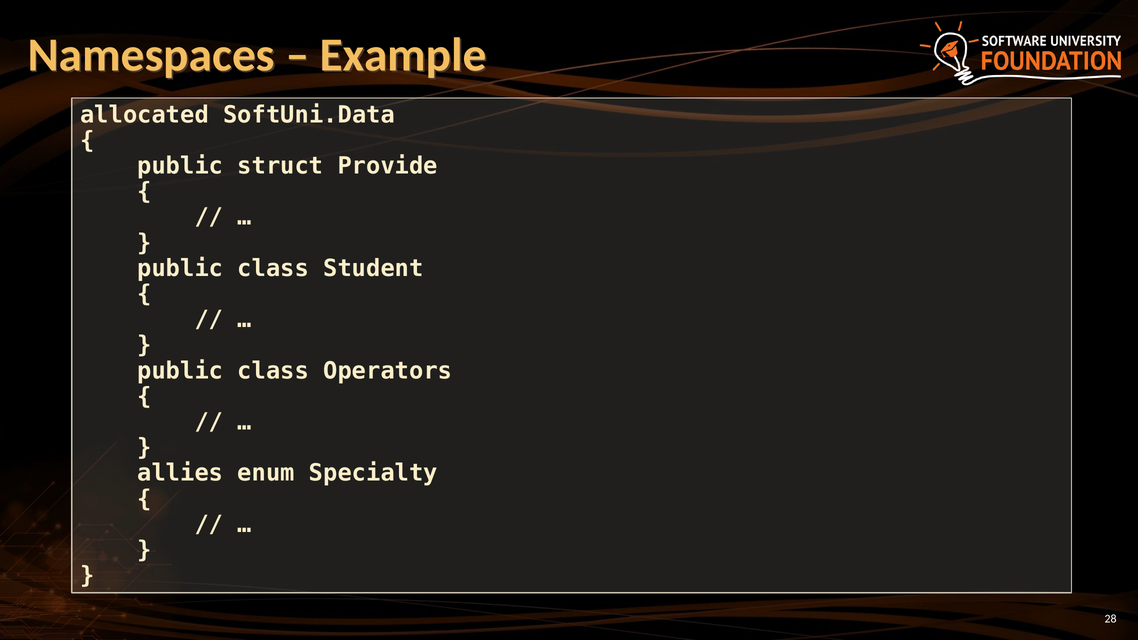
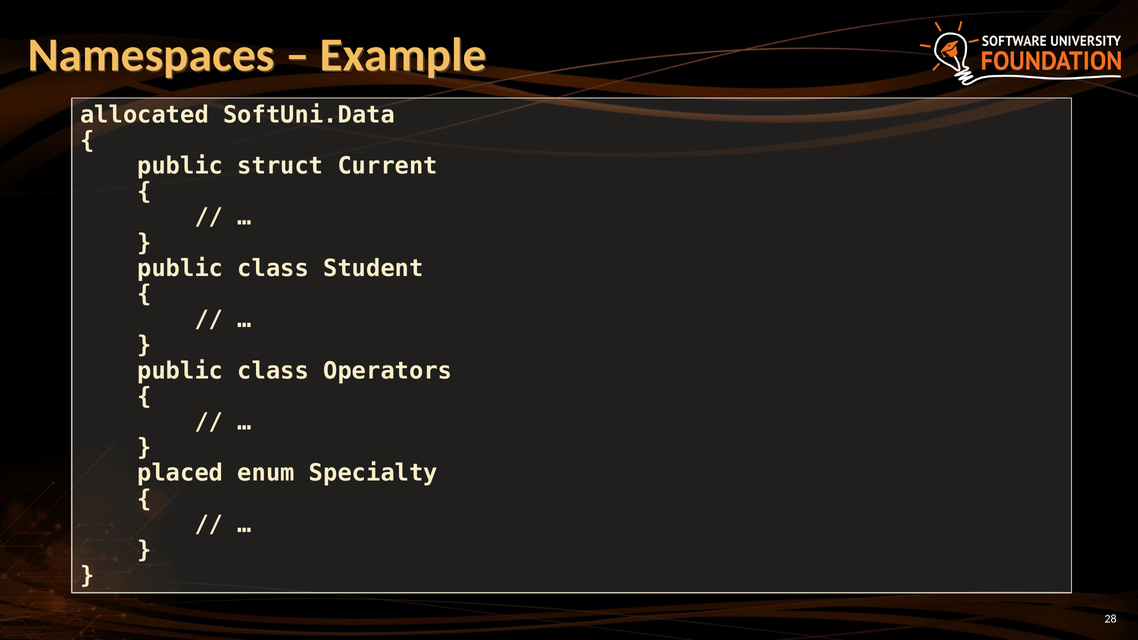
Provide: Provide -> Current
allies: allies -> placed
